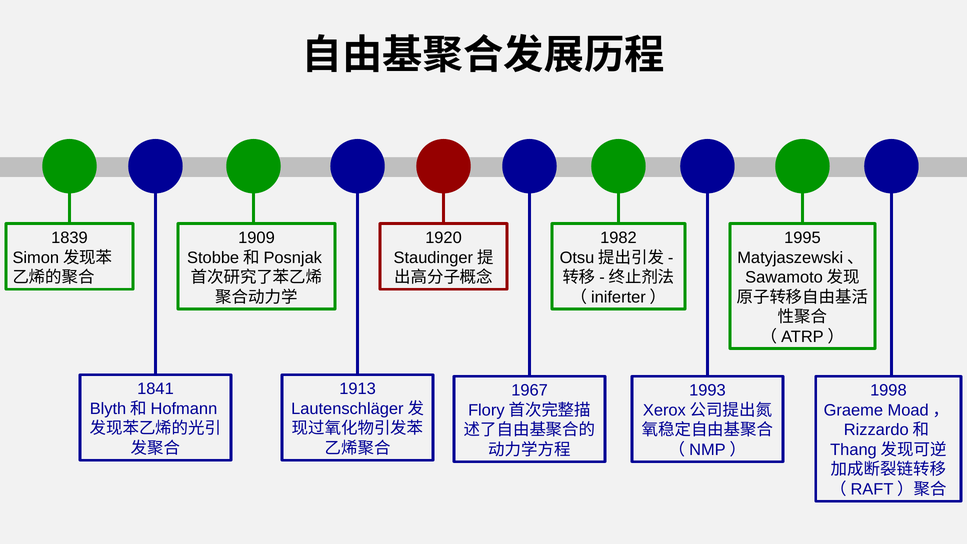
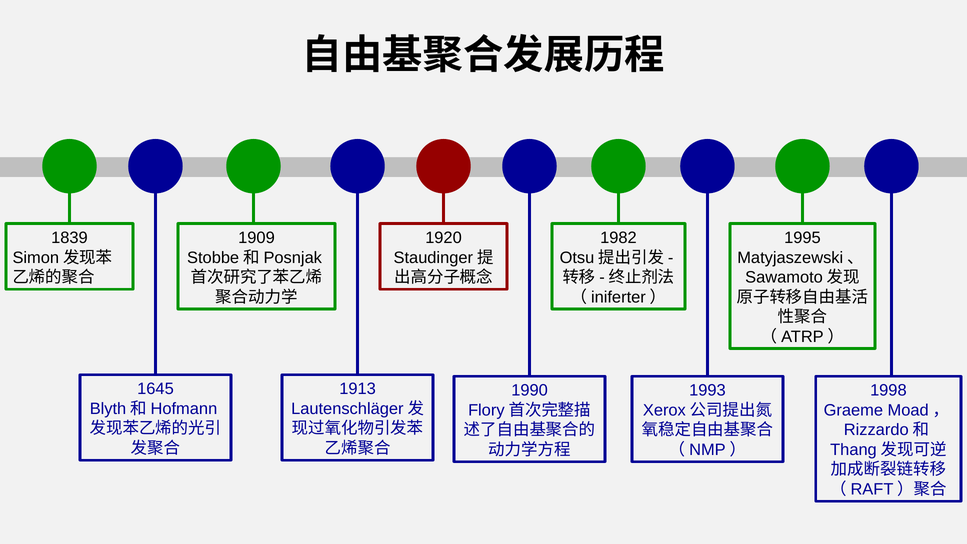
1841: 1841 -> 1645
1967: 1967 -> 1990
